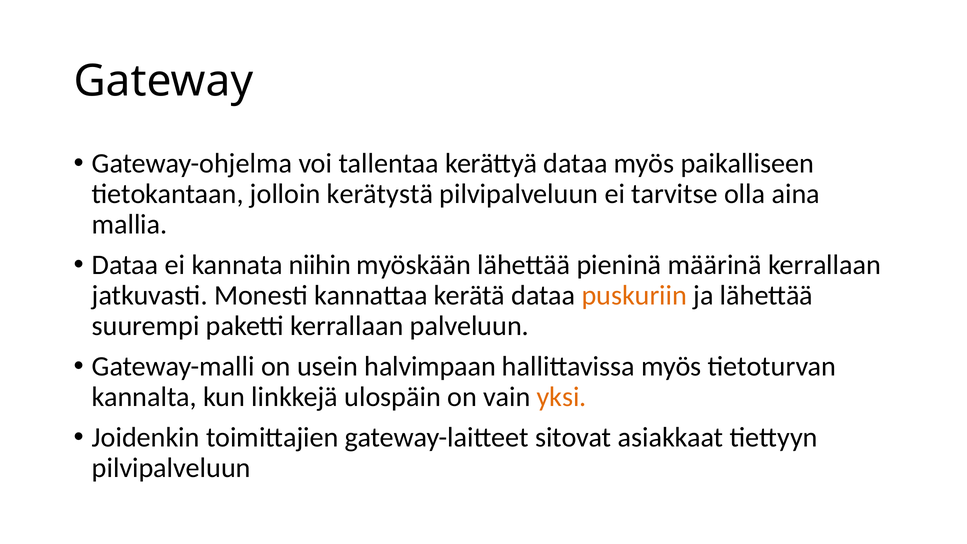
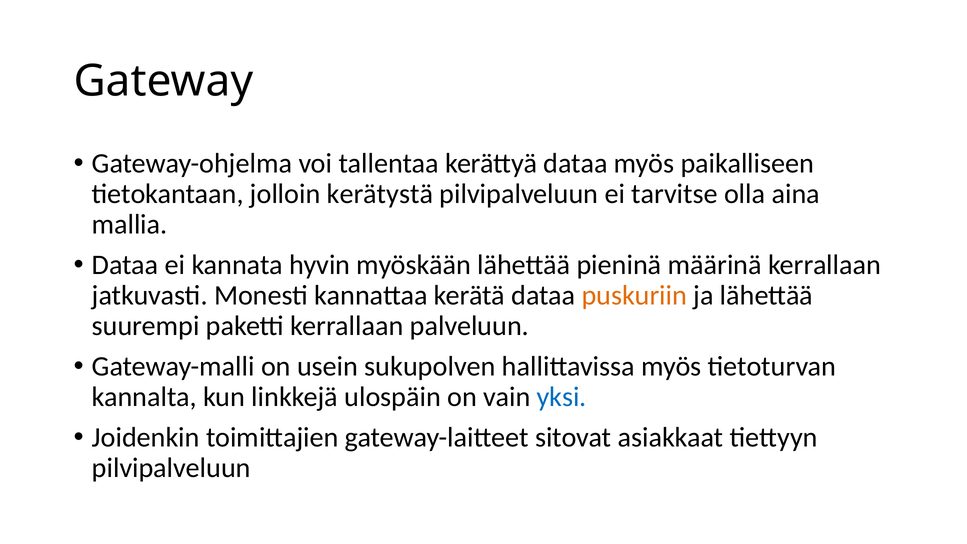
niihin: niihin -> hyvin
halvimpaan: halvimpaan -> sukupolven
yksi colour: orange -> blue
